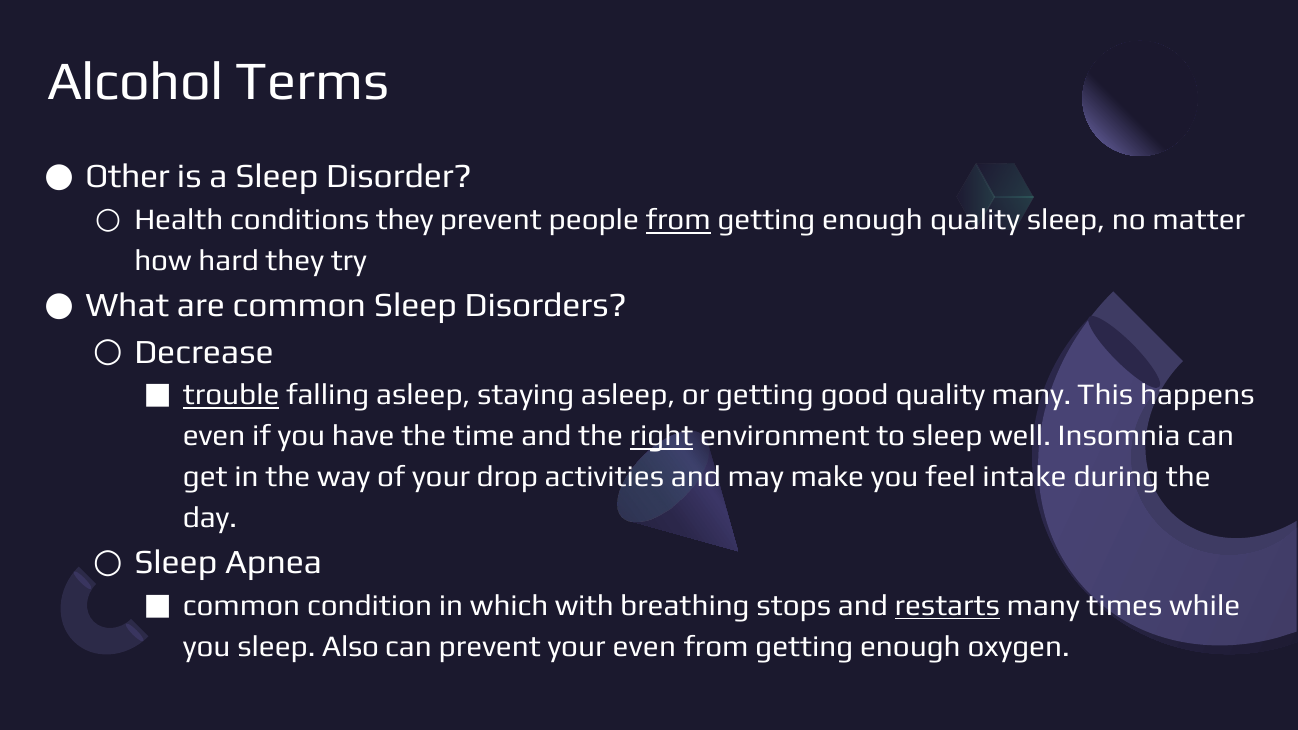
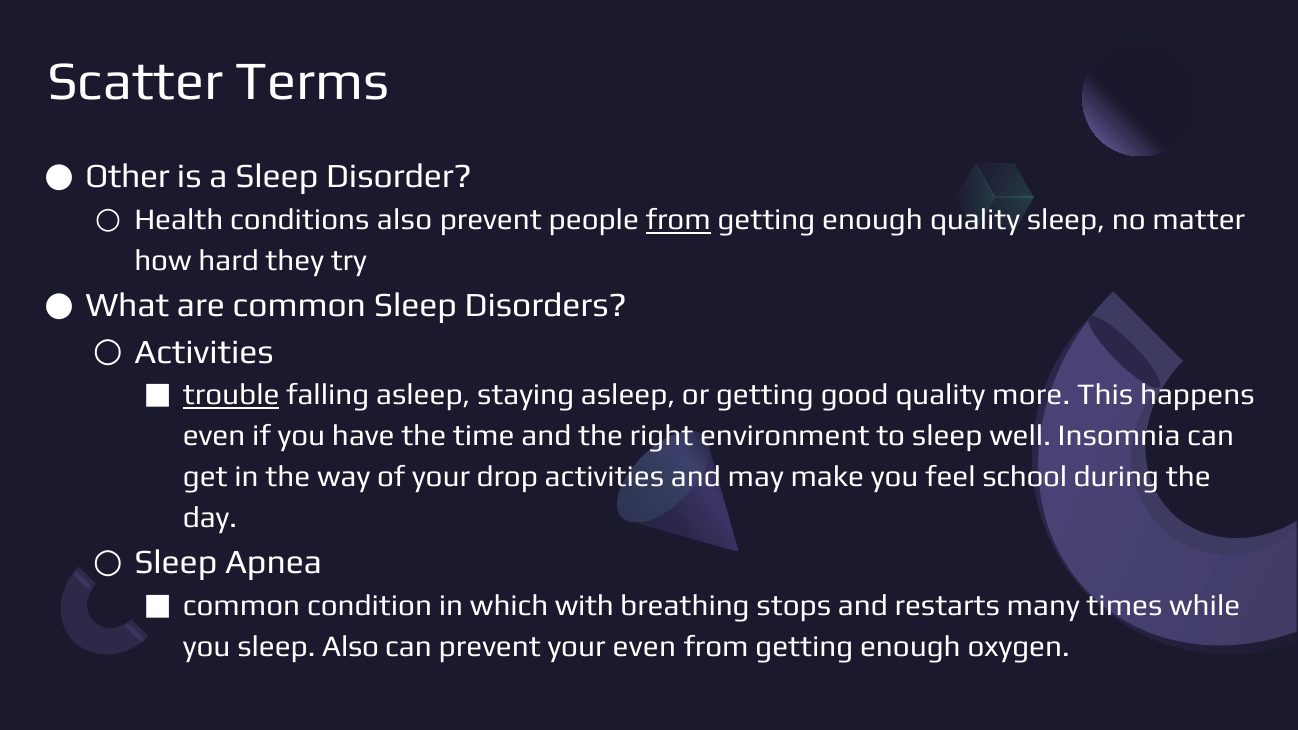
Alcohol: Alcohol -> Scatter
conditions they: they -> also
Decrease at (204, 352): Decrease -> Activities
quality many: many -> more
right underline: present -> none
intake: intake -> school
restarts underline: present -> none
